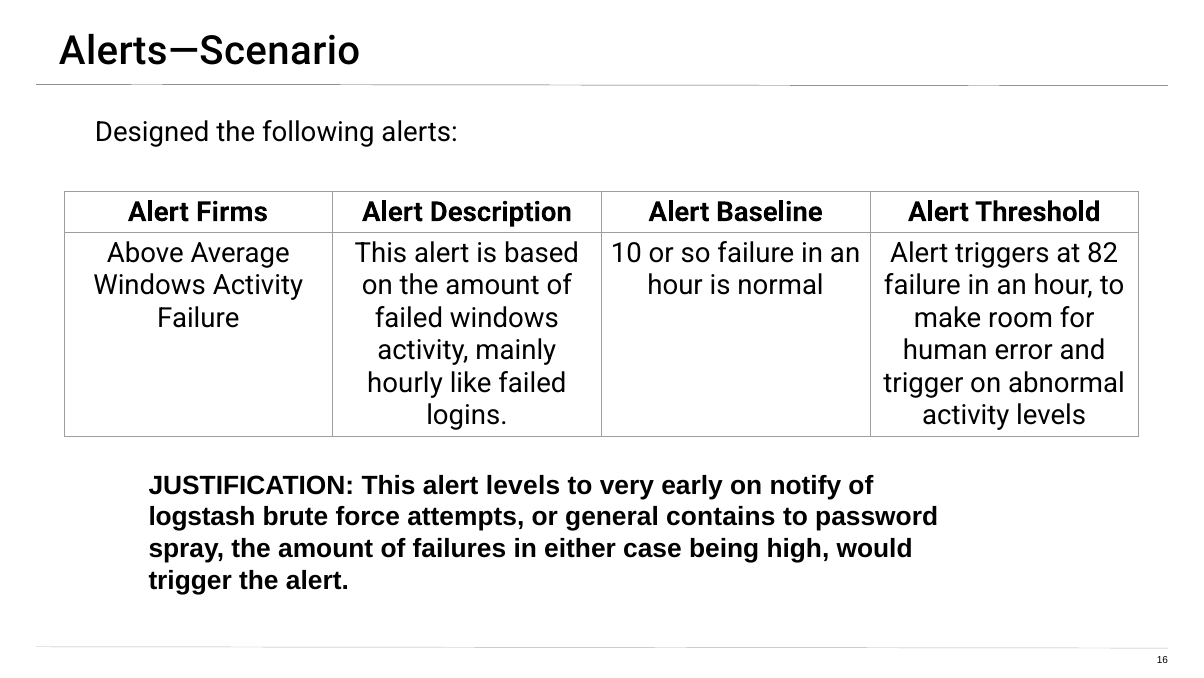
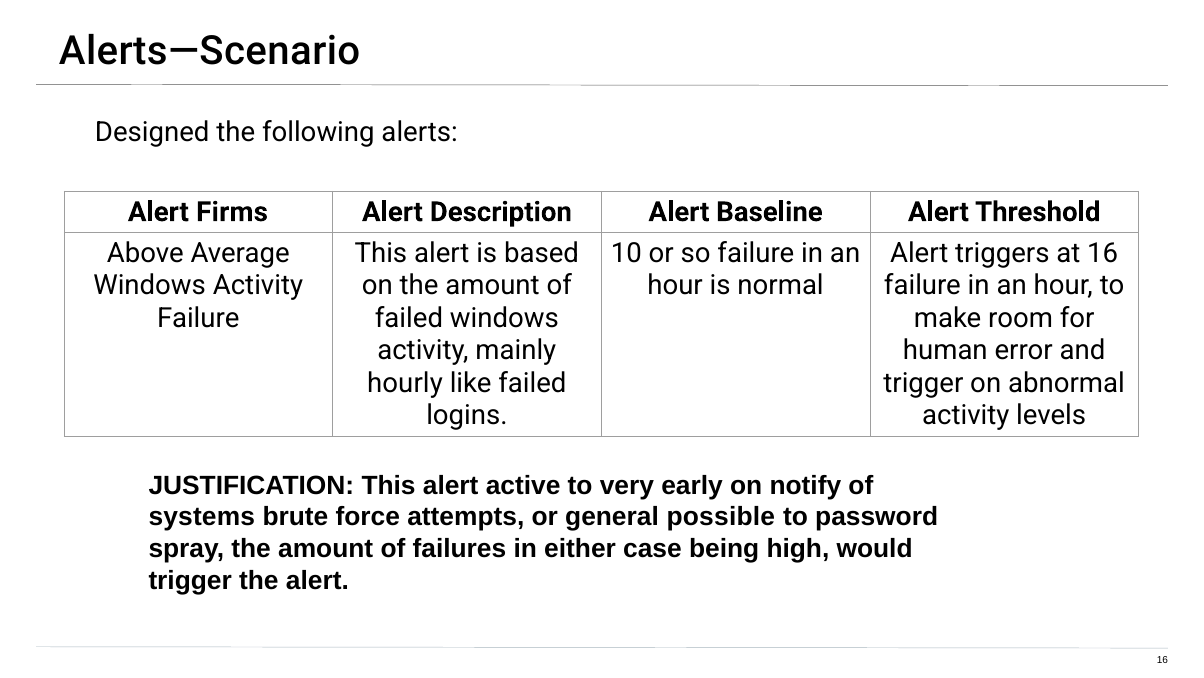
at 82: 82 -> 16
alert levels: levels -> active
logstash: logstash -> systems
contains: contains -> possible
